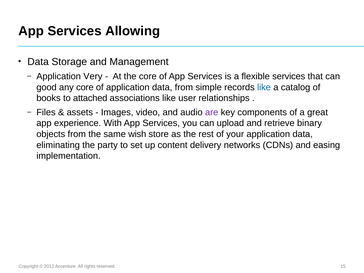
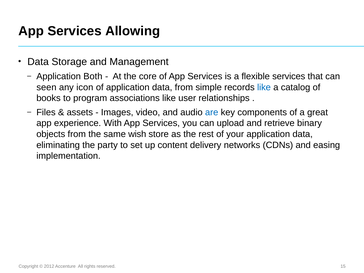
Very: Very -> Both
good: good -> seen
any core: core -> icon
attached: attached -> program
are colour: purple -> blue
